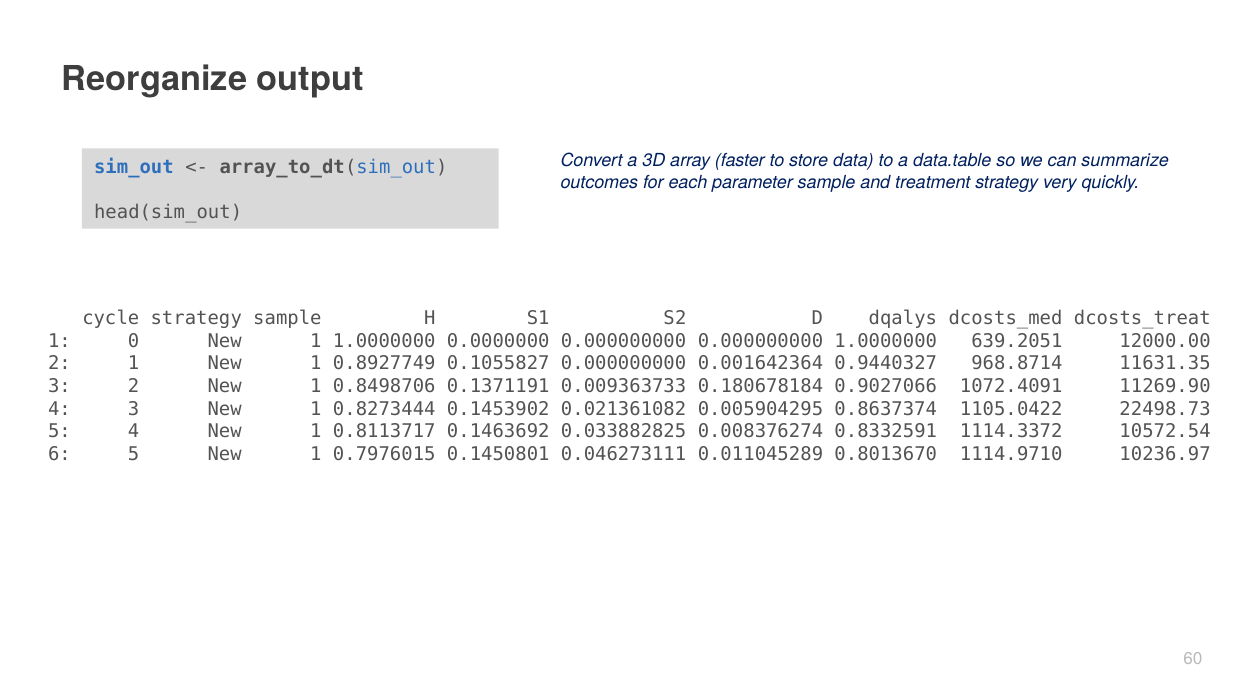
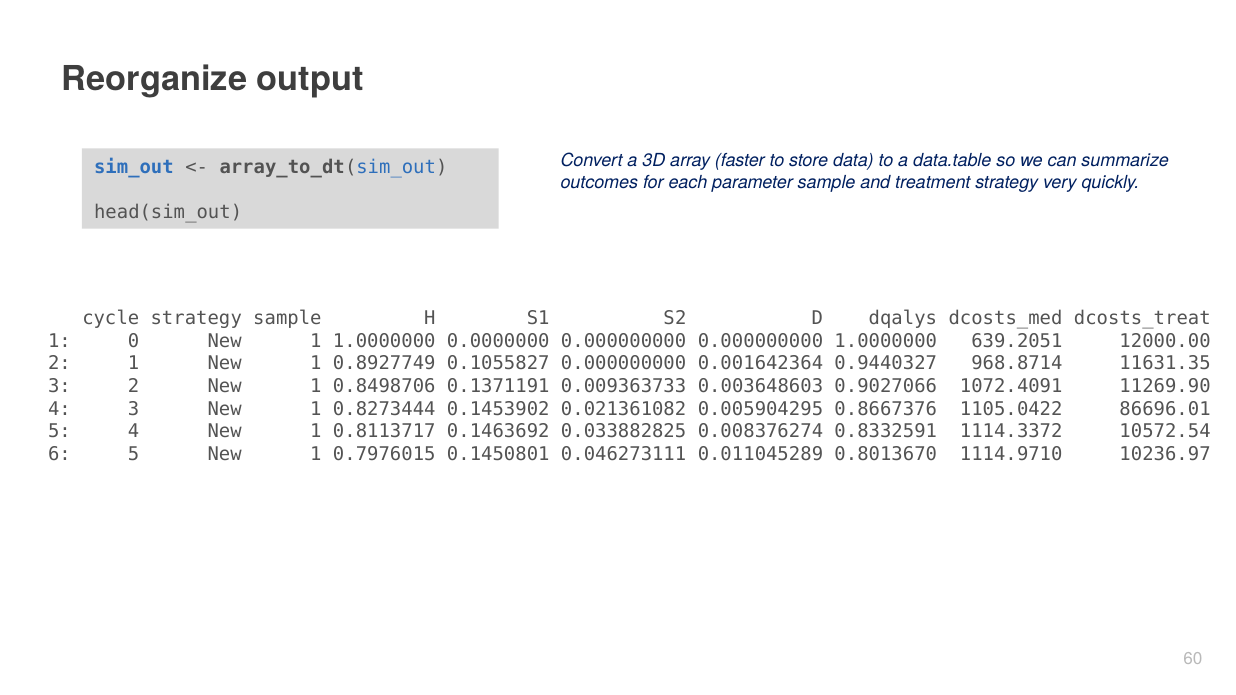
0.180678184: 0.180678184 -> 0.003648603
0.8637374: 0.8637374 -> 0.8667376
22498.73: 22498.73 -> 86696.01
